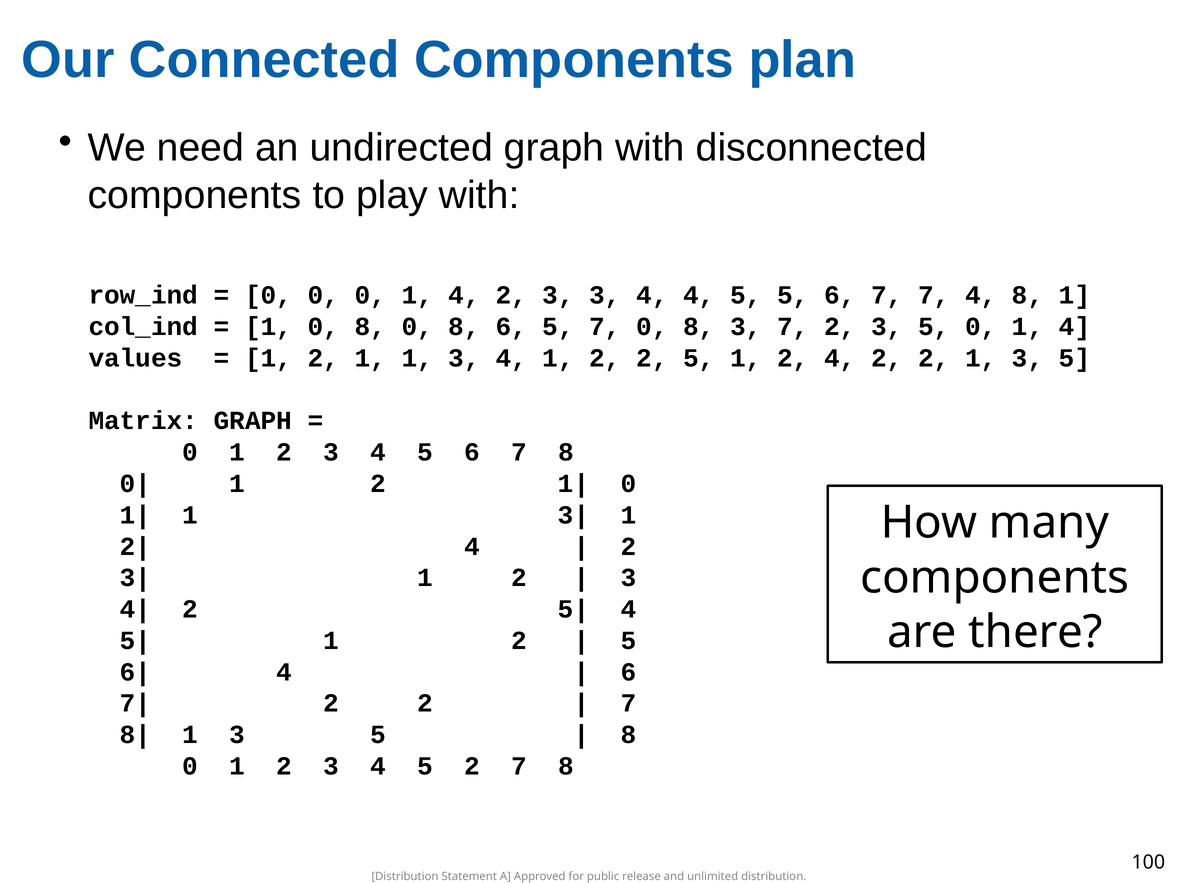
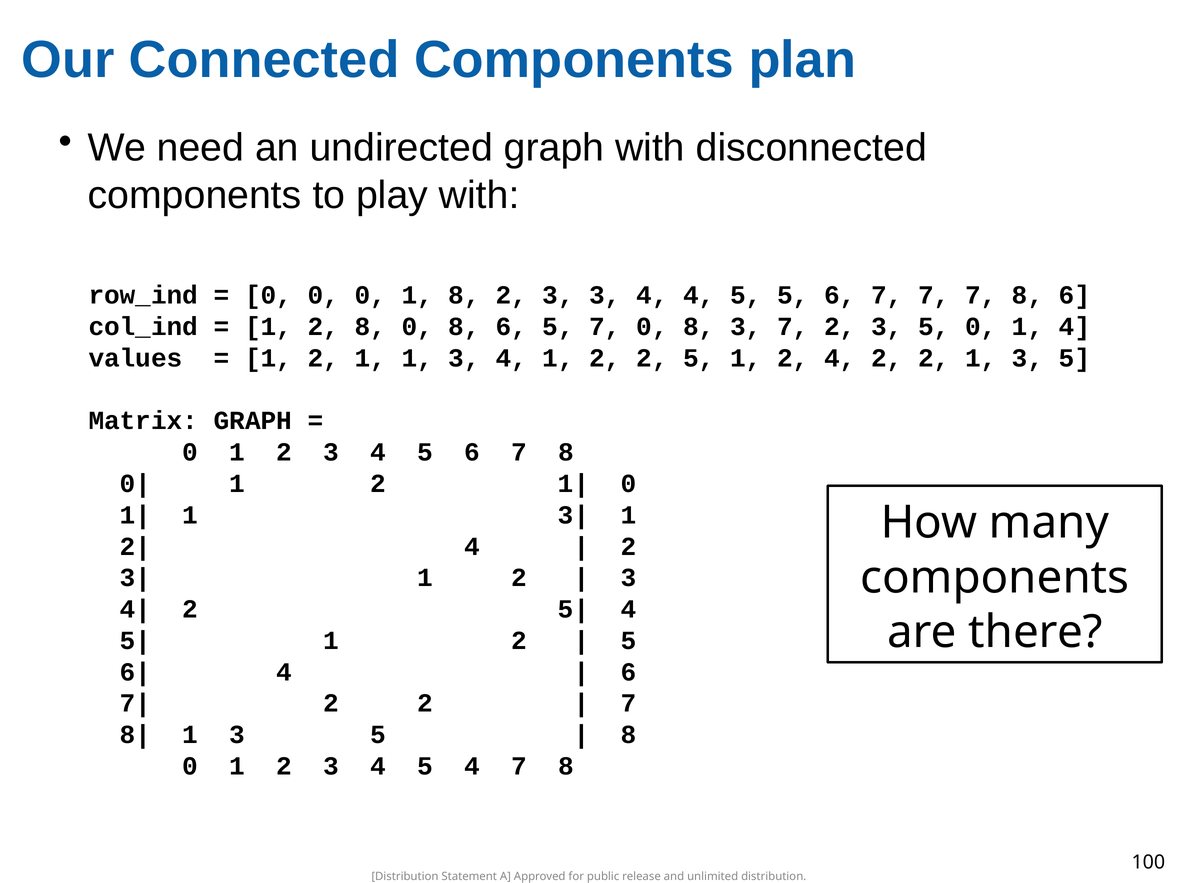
0 0 1 4: 4 -> 8
7 7 4: 4 -> 7
1 at (1075, 296): 1 -> 6
0 at (323, 327): 0 -> 2
5 2: 2 -> 4
